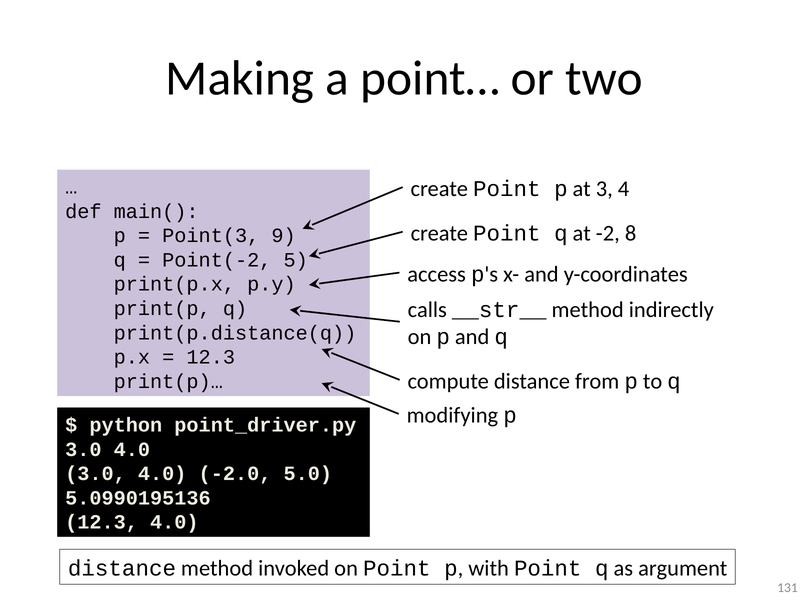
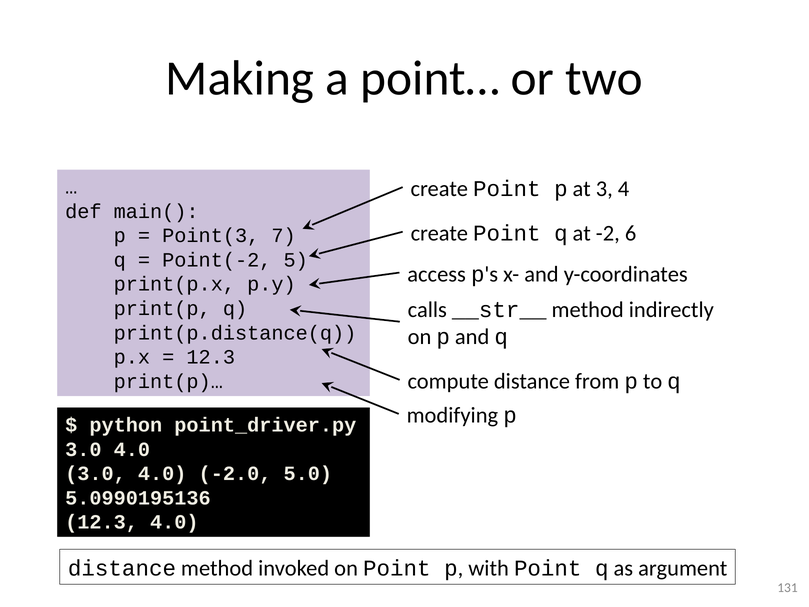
8: 8 -> 6
9: 9 -> 7
